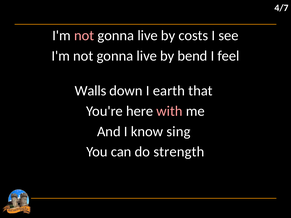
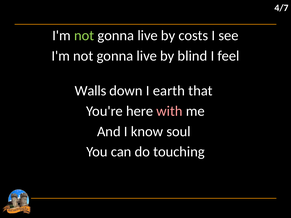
not at (84, 36) colour: pink -> light green
bend: bend -> blind
sing: sing -> soul
strength: strength -> touching
